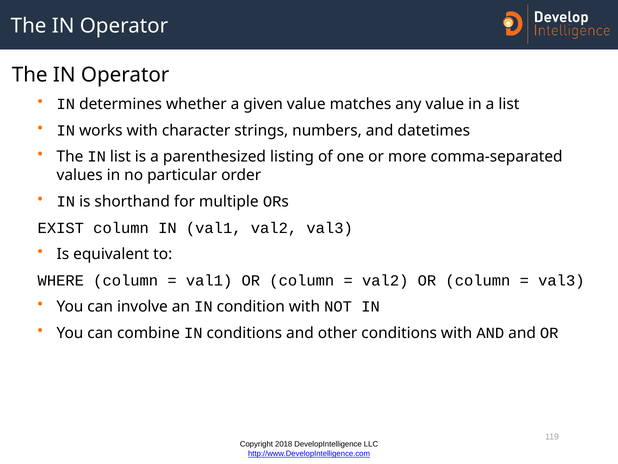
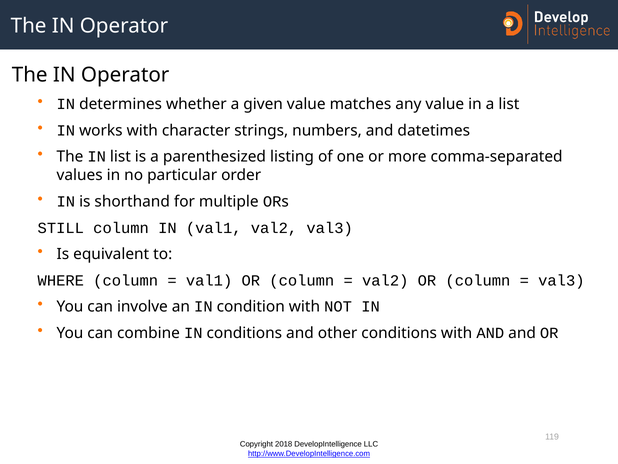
EXIST: EXIST -> STILL
